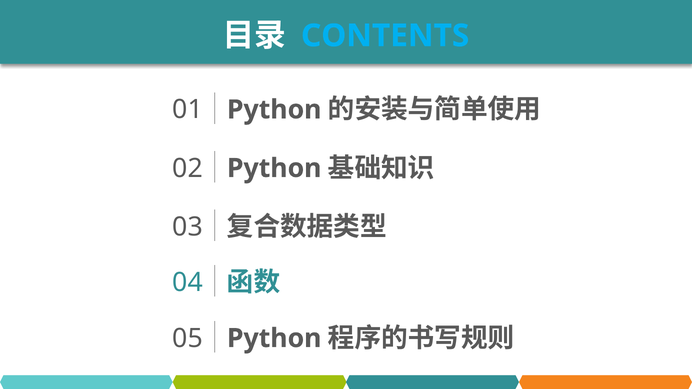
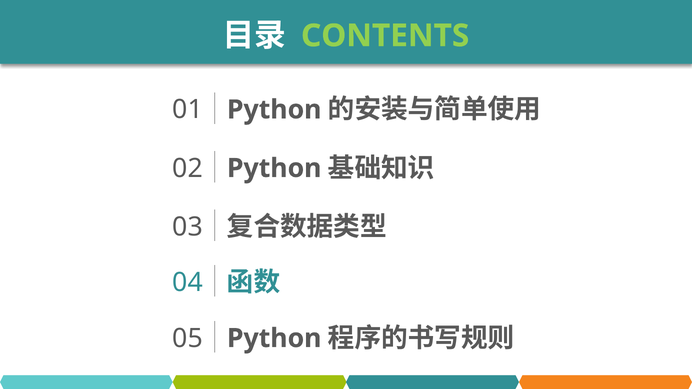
CONTENTS colour: light blue -> light green
